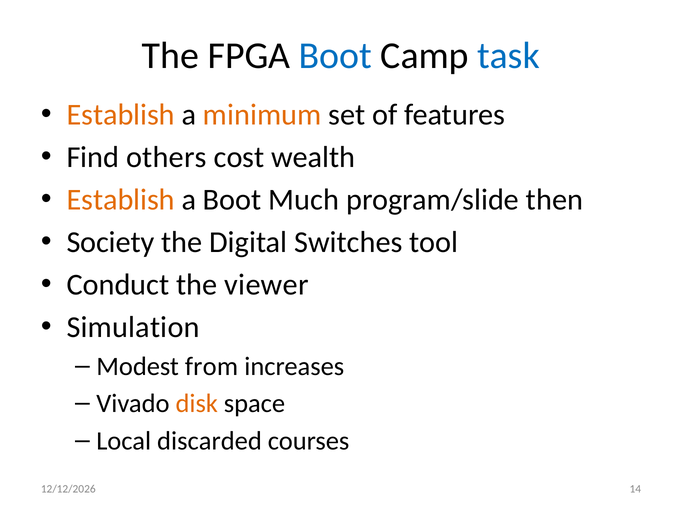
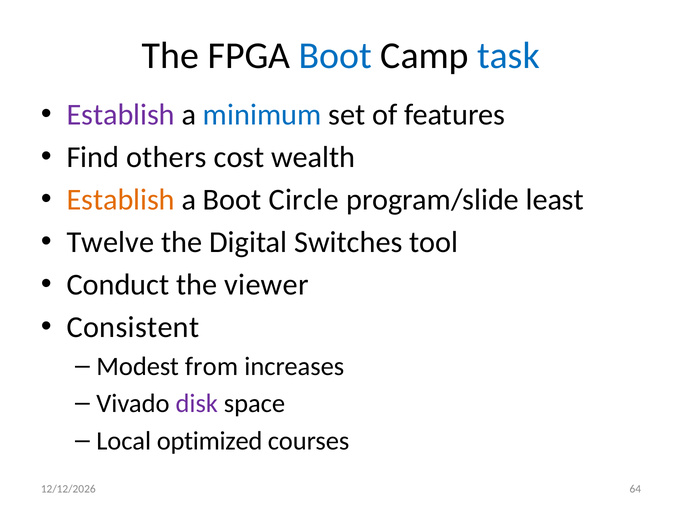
Establish at (121, 115) colour: orange -> purple
minimum colour: orange -> blue
Much: Much -> Circle
then: then -> least
Society: Society -> Twelve
Simulation: Simulation -> Consistent
disk colour: orange -> purple
discarded: discarded -> optimized
14: 14 -> 64
